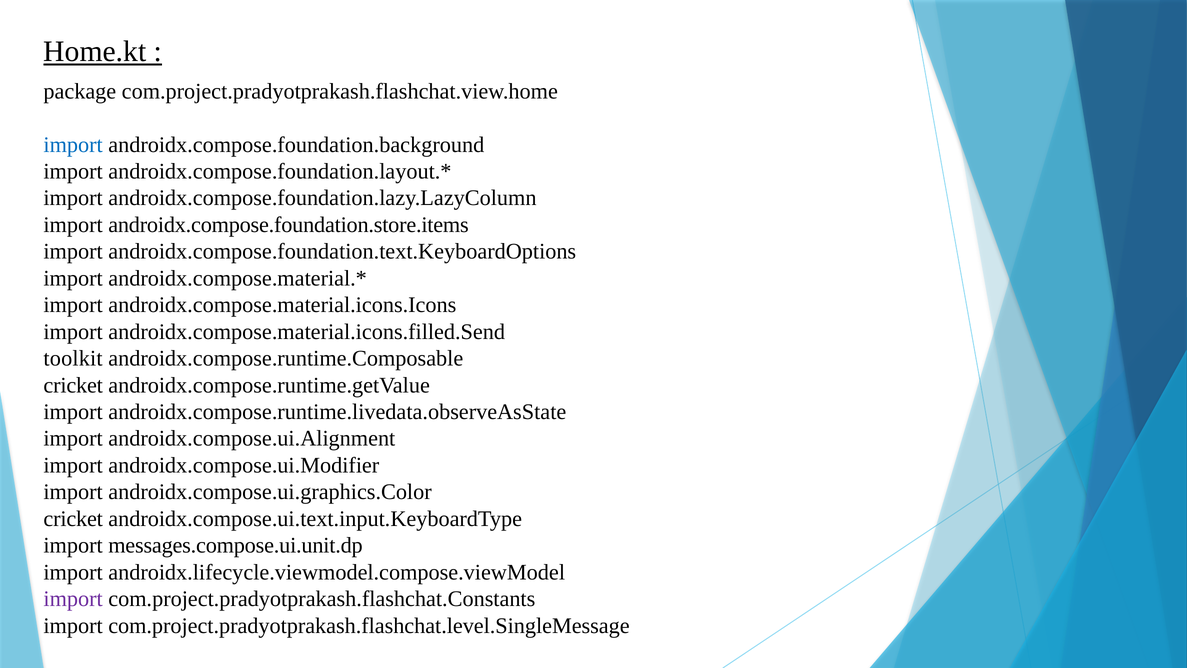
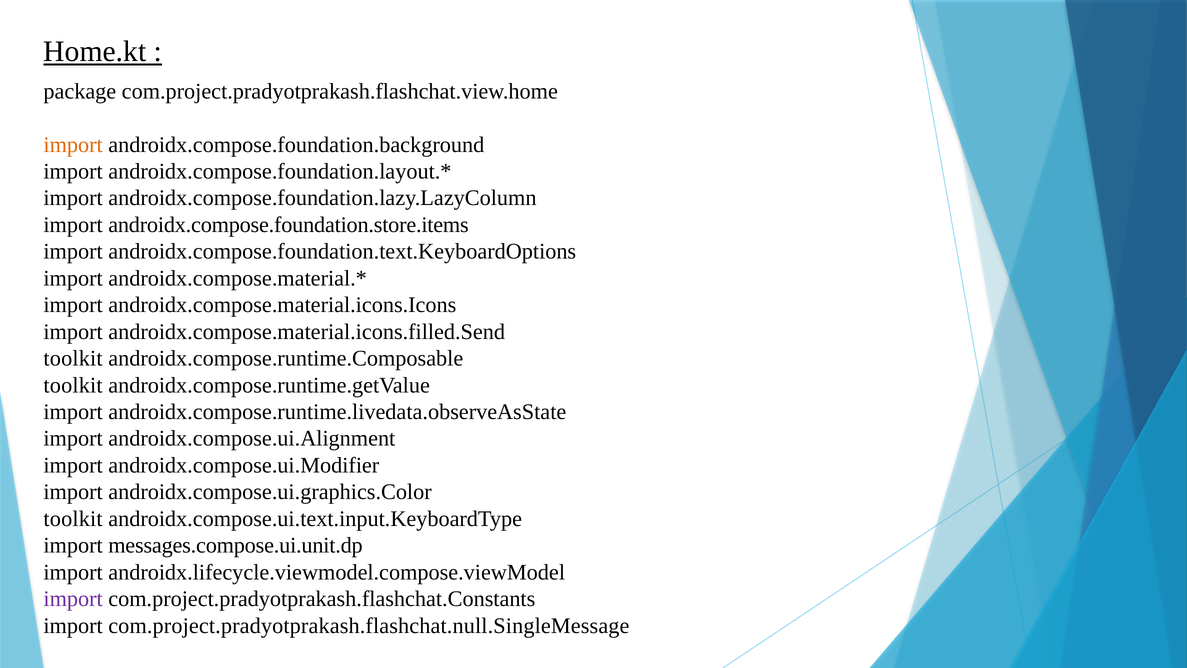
import at (73, 145) colour: blue -> orange
cricket at (73, 385): cricket -> toolkit
cricket at (73, 519): cricket -> toolkit
com.project.pradyotprakash.flashchat.level.SingleMessage: com.project.pradyotprakash.flashchat.level.SingleMessage -> com.project.pradyotprakash.flashchat.null.SingleMessage
